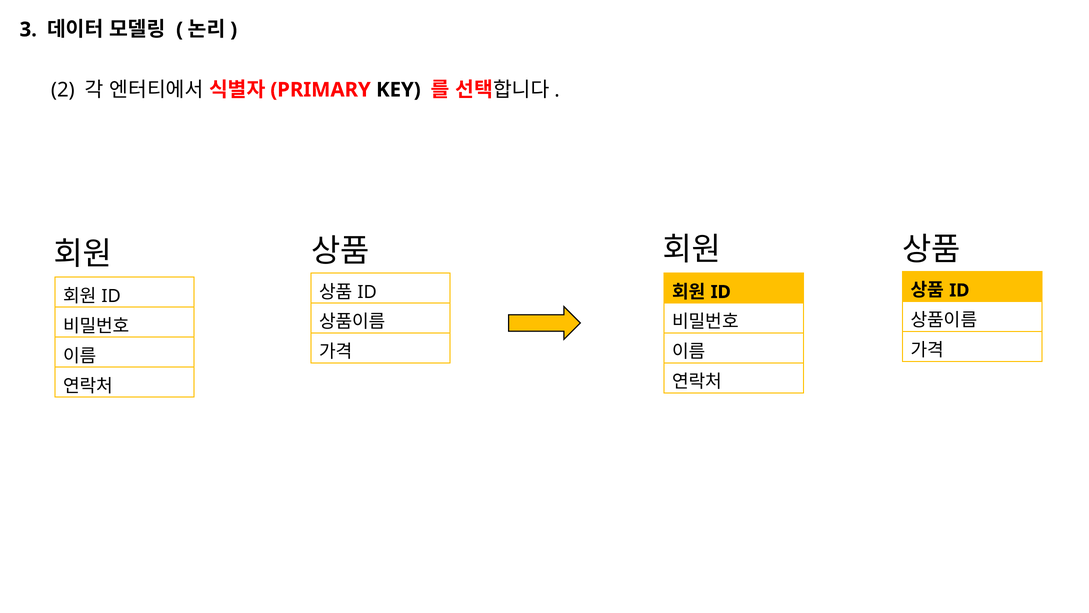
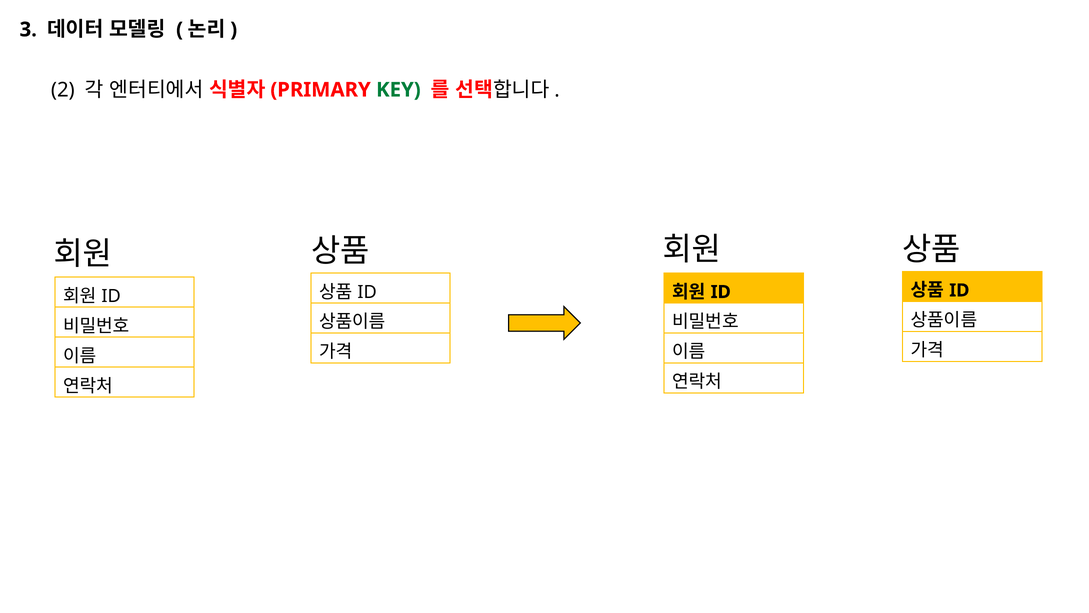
KEY colour: black -> green
